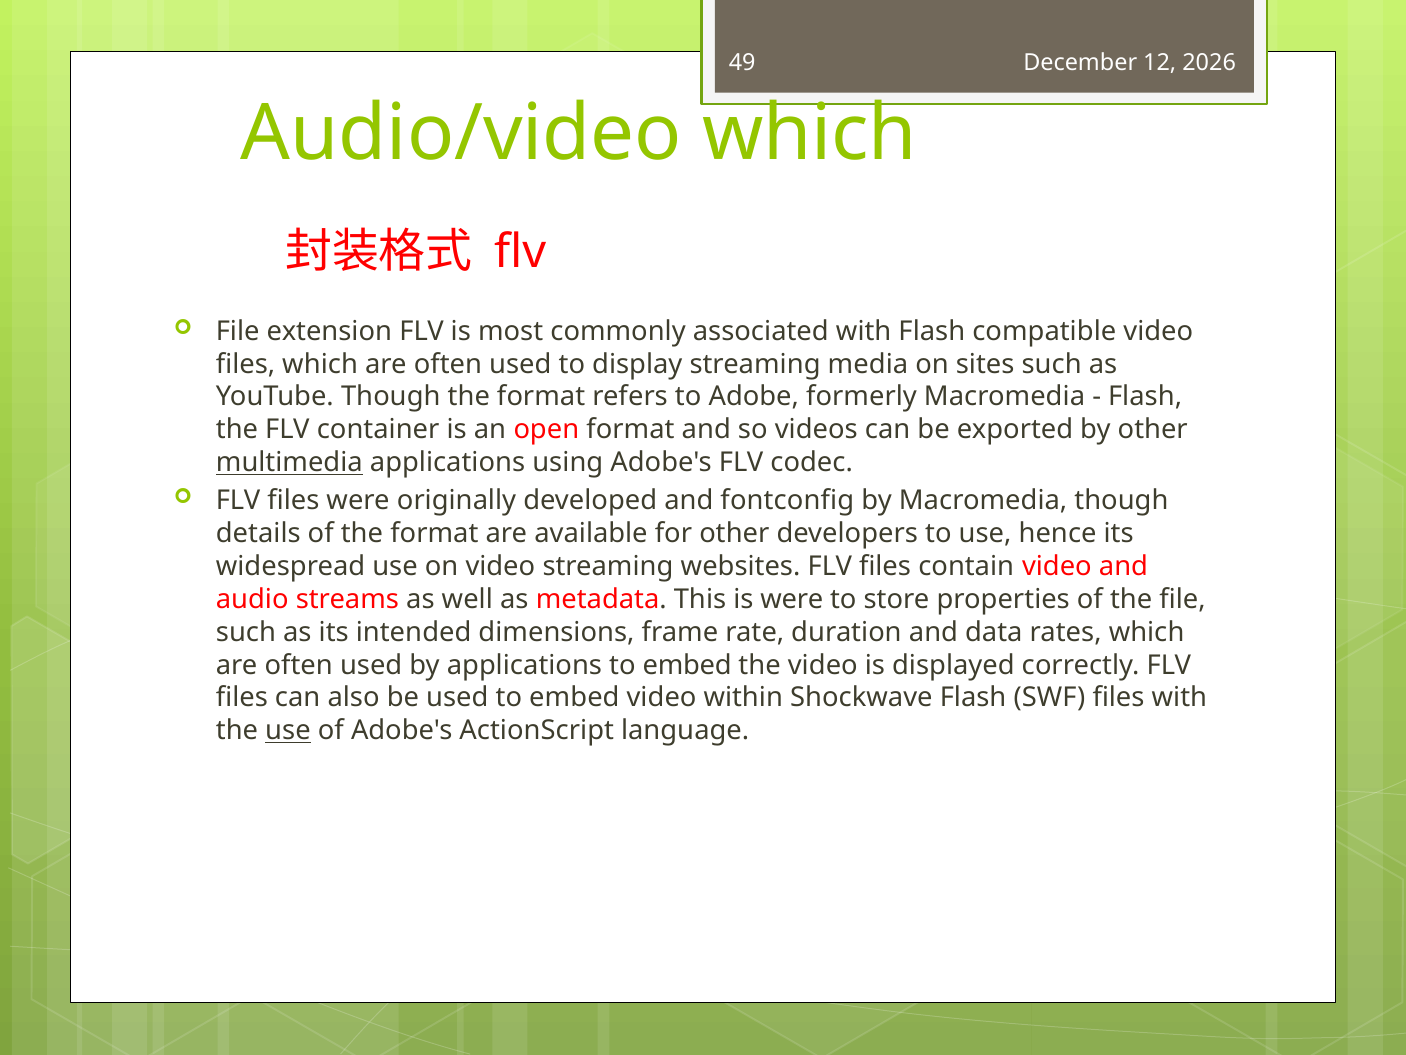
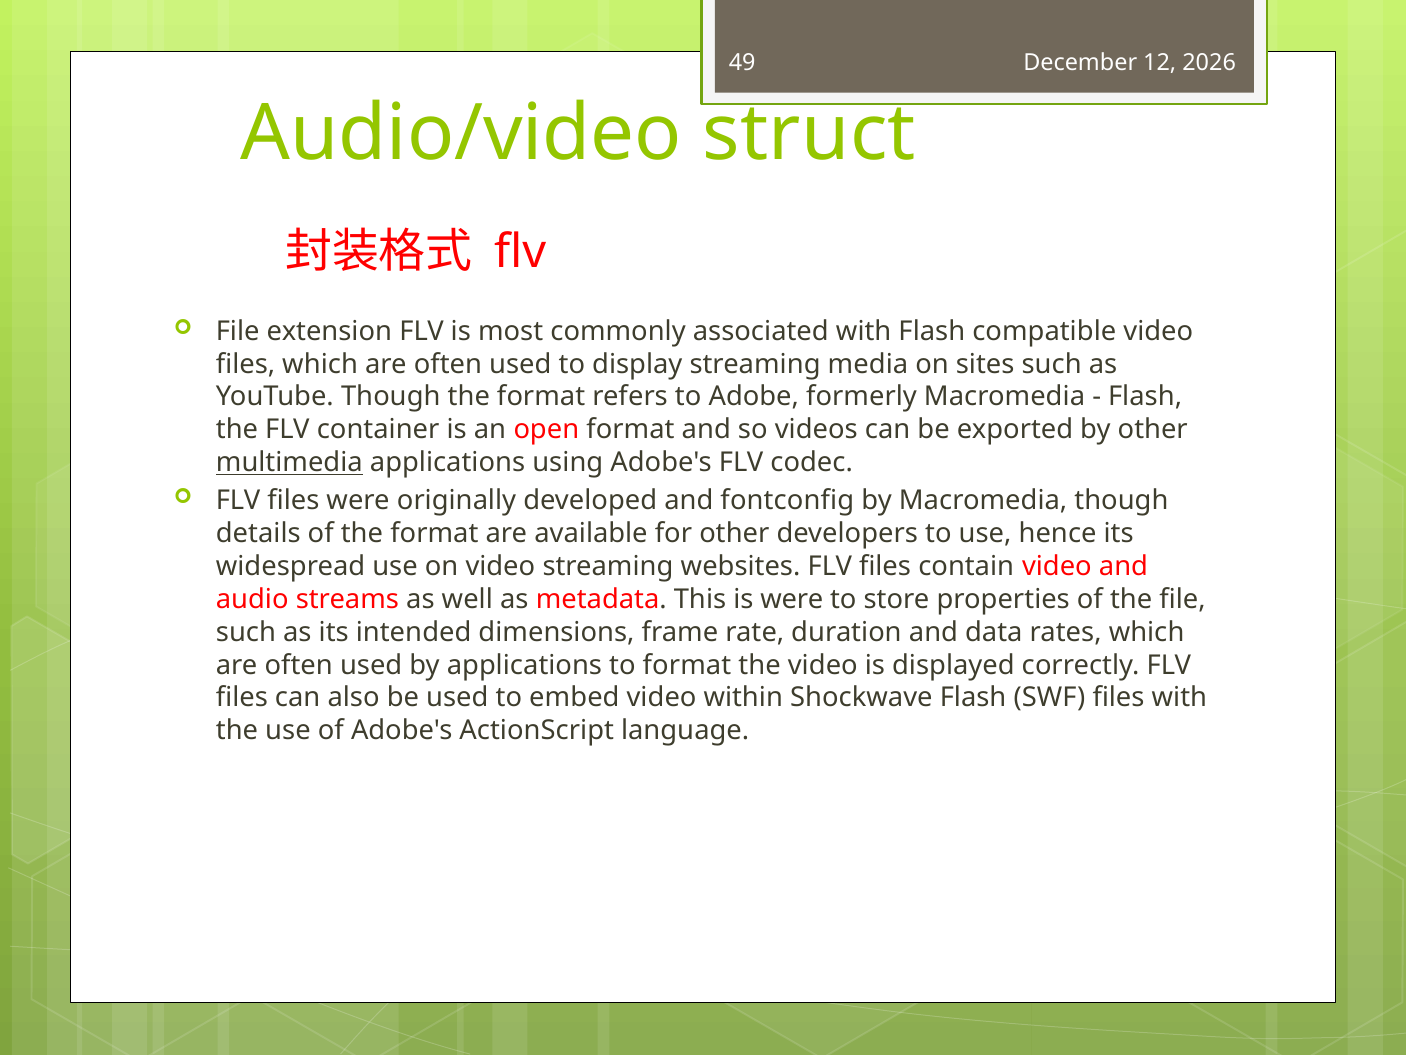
Audio/video which: which -> struct
applications to embed: embed -> format
use at (288, 730) underline: present -> none
